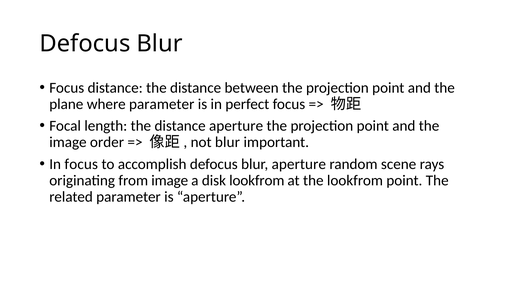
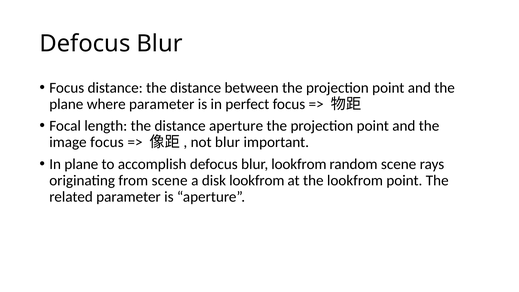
image order: order -> focus
In focus: focus -> plane
blur aperture: aperture -> lookfrom
from image: image -> scene
